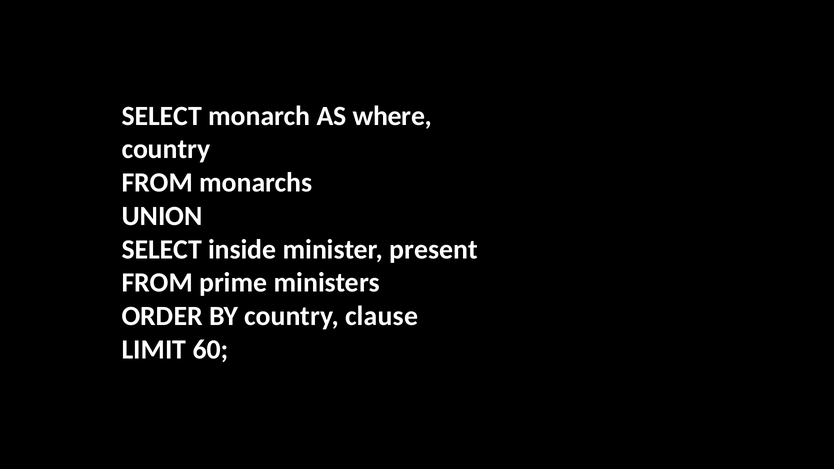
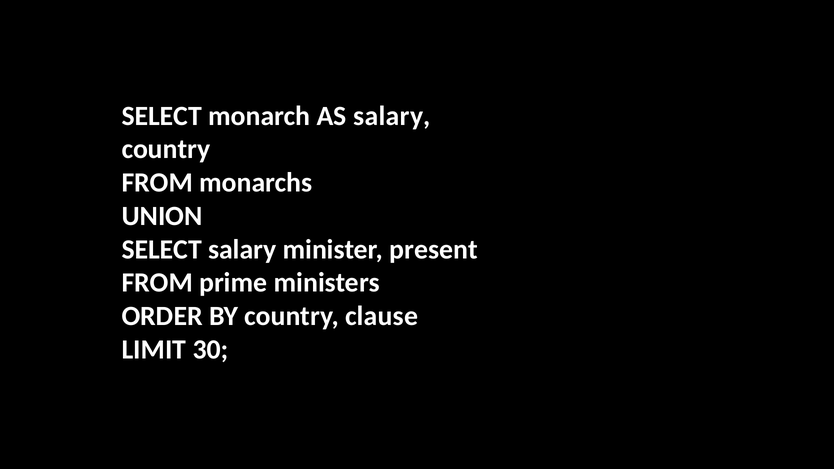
AS where: where -> salary
SELECT inside: inside -> salary
60: 60 -> 30
